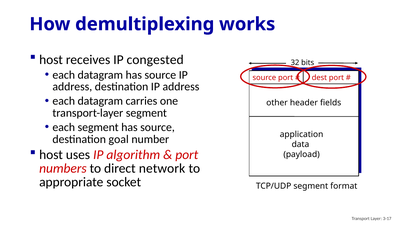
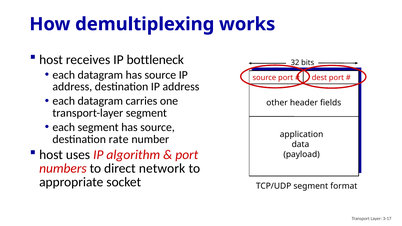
congested: congested -> bottleneck
goal: goal -> rate
